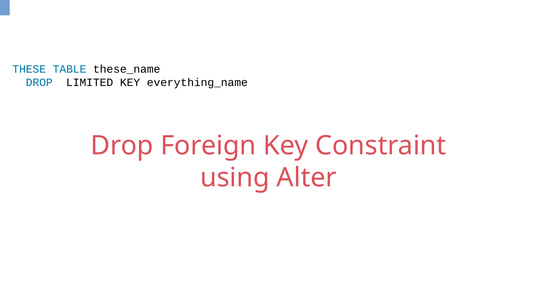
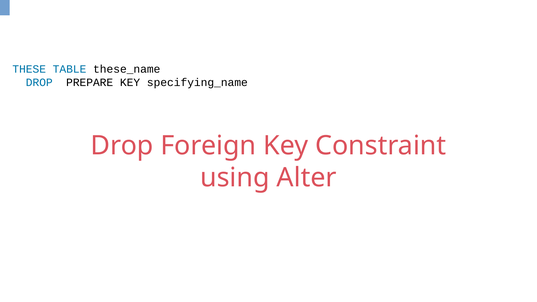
LIMITED: LIMITED -> PREPARE
everything_name: everything_name -> specifying_name
